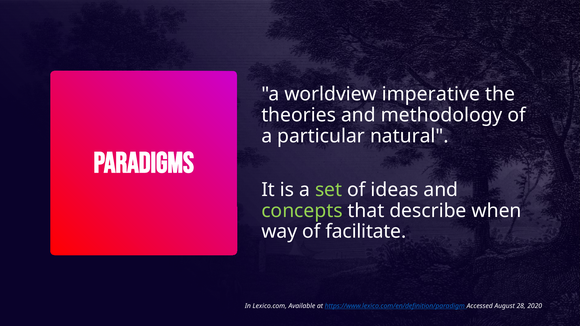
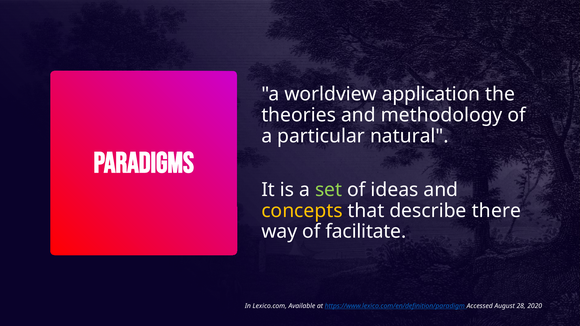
imperative: imperative -> application
concepts colour: light green -> yellow
when: when -> there
